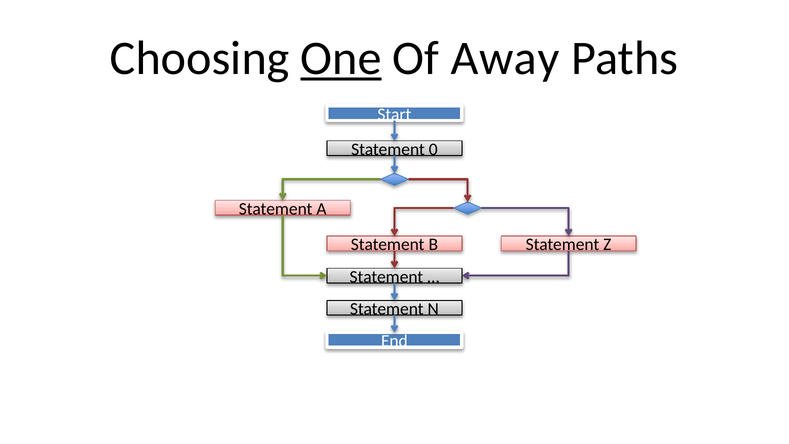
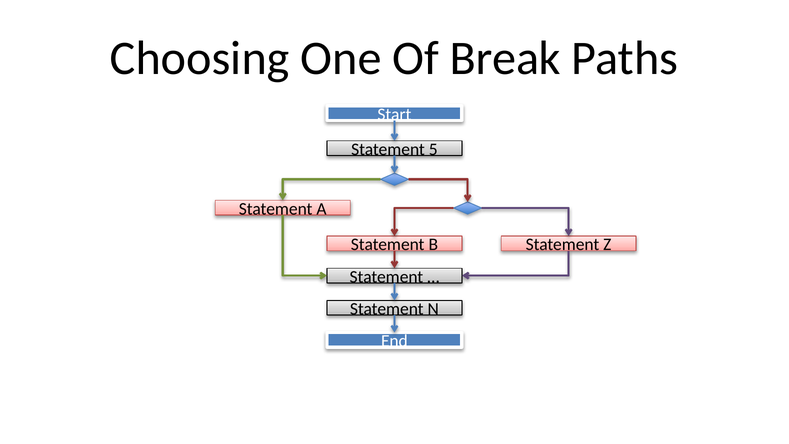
One underline: present -> none
Away: Away -> Break
0: 0 -> 5
